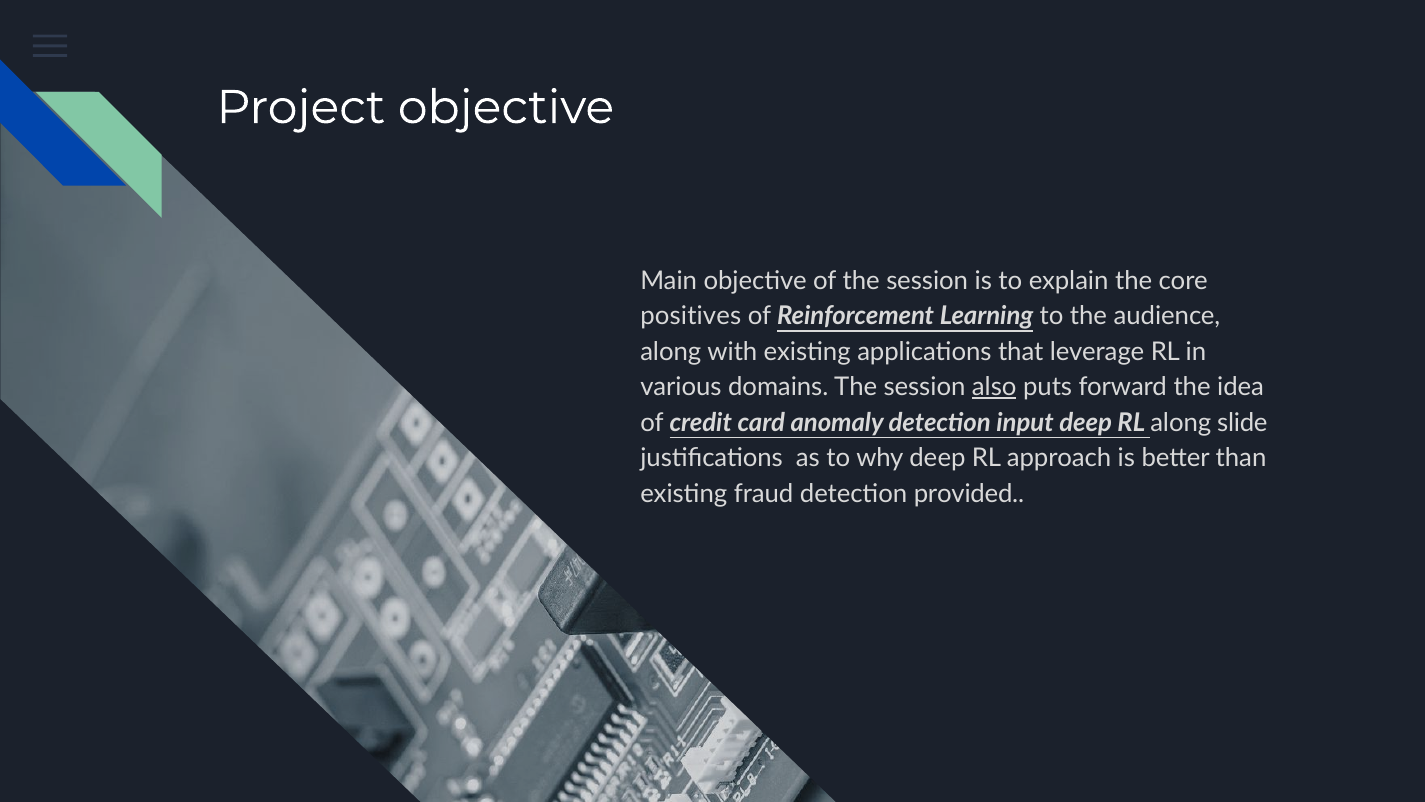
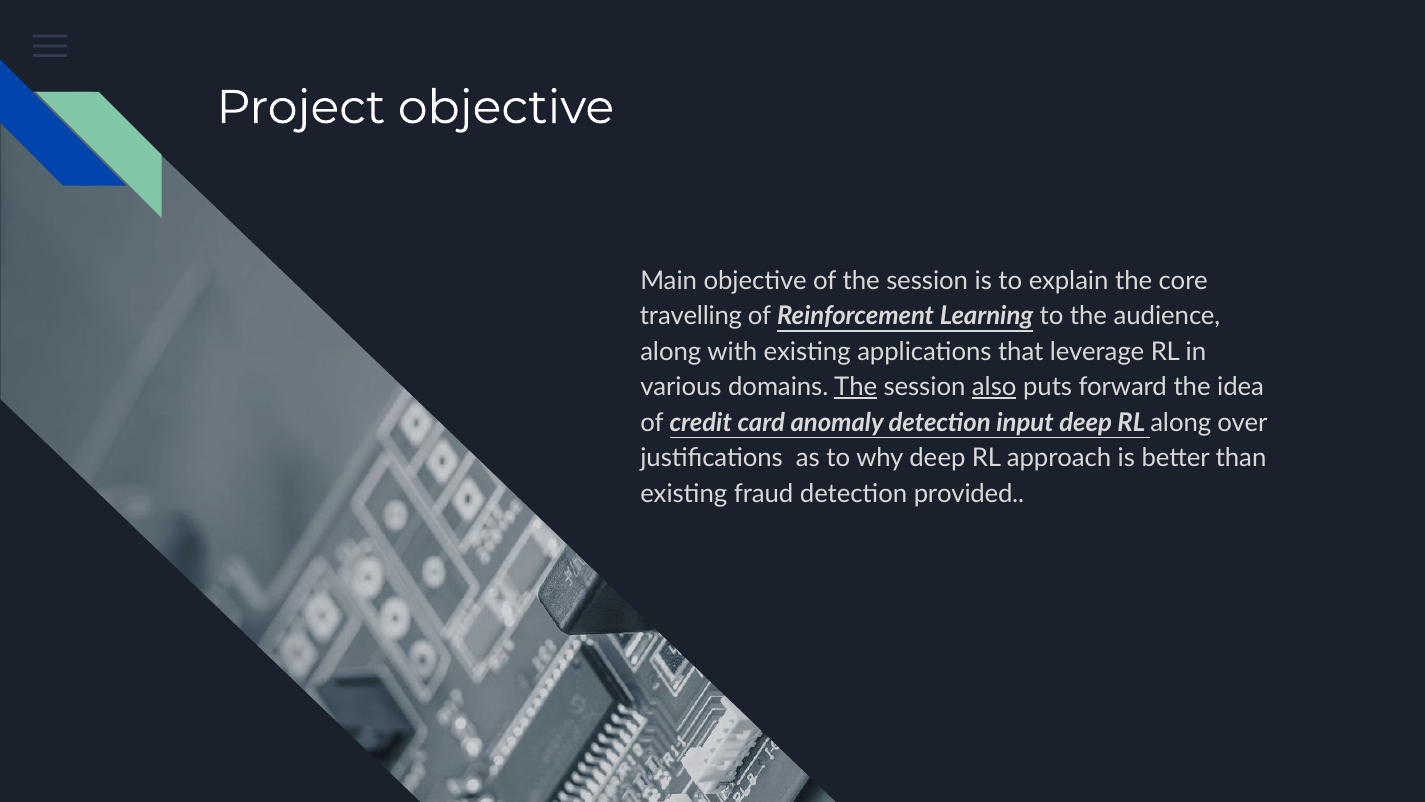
positives: positives -> travelling
The at (856, 387) underline: none -> present
slide: slide -> over
